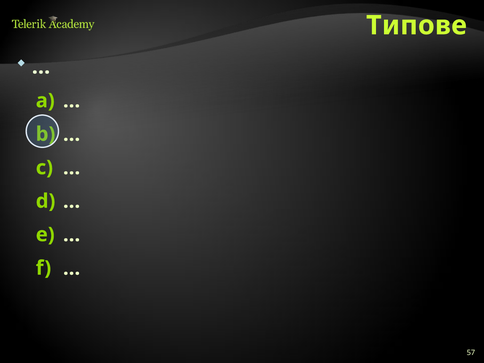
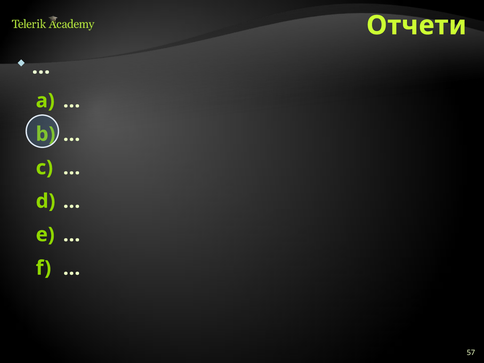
Типове: Типове -> Отчети
